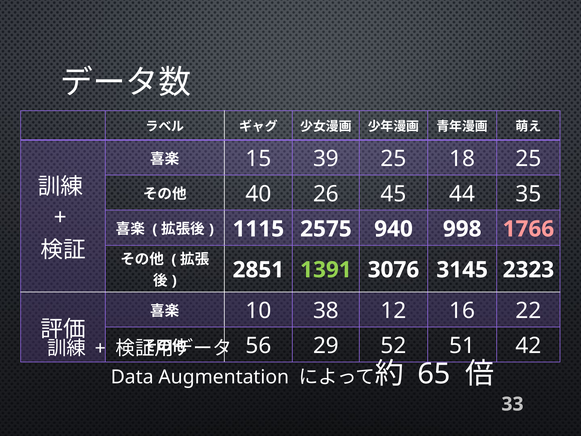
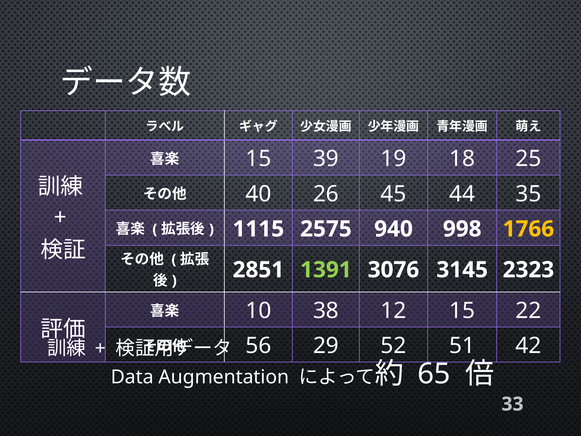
39 25: 25 -> 19
1766 colour: pink -> yellow
12 16: 16 -> 15
